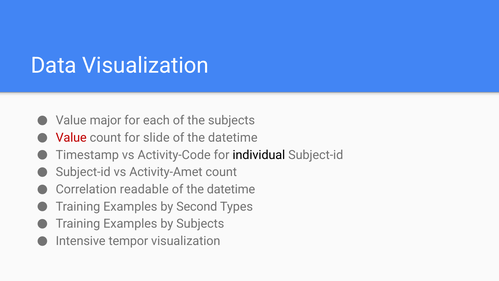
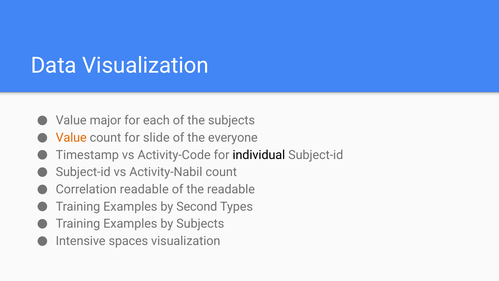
Value at (71, 138) colour: red -> orange
datetime at (233, 138): datetime -> everyone
Activity-Amet: Activity-Amet -> Activity-Nabil
datetime at (231, 189): datetime -> readable
tempor: tempor -> spaces
